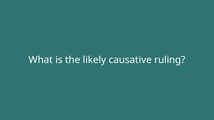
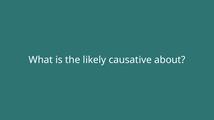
ruling: ruling -> about
